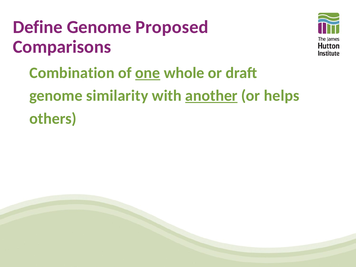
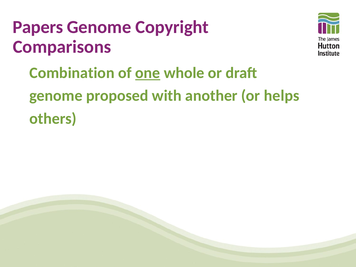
Define: Define -> Papers
Proposed: Proposed -> Copyright
similarity: similarity -> proposed
another underline: present -> none
